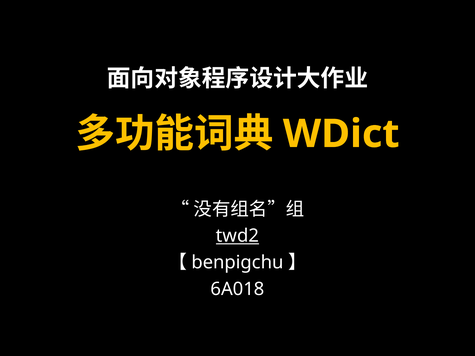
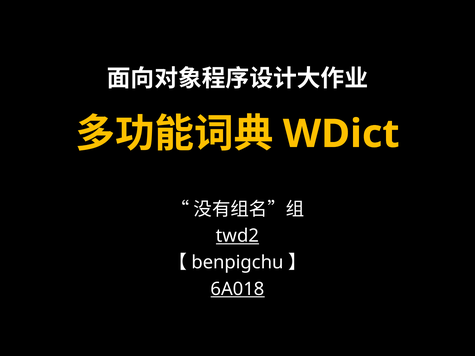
6A018 underline: none -> present
